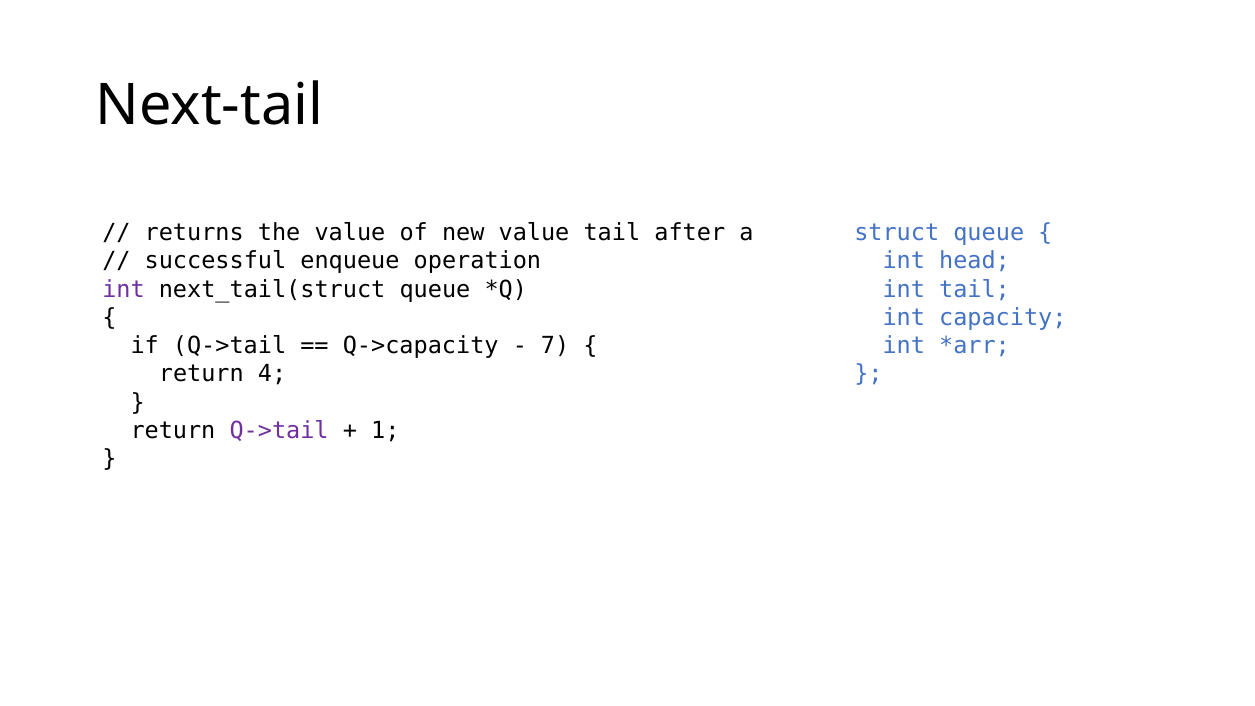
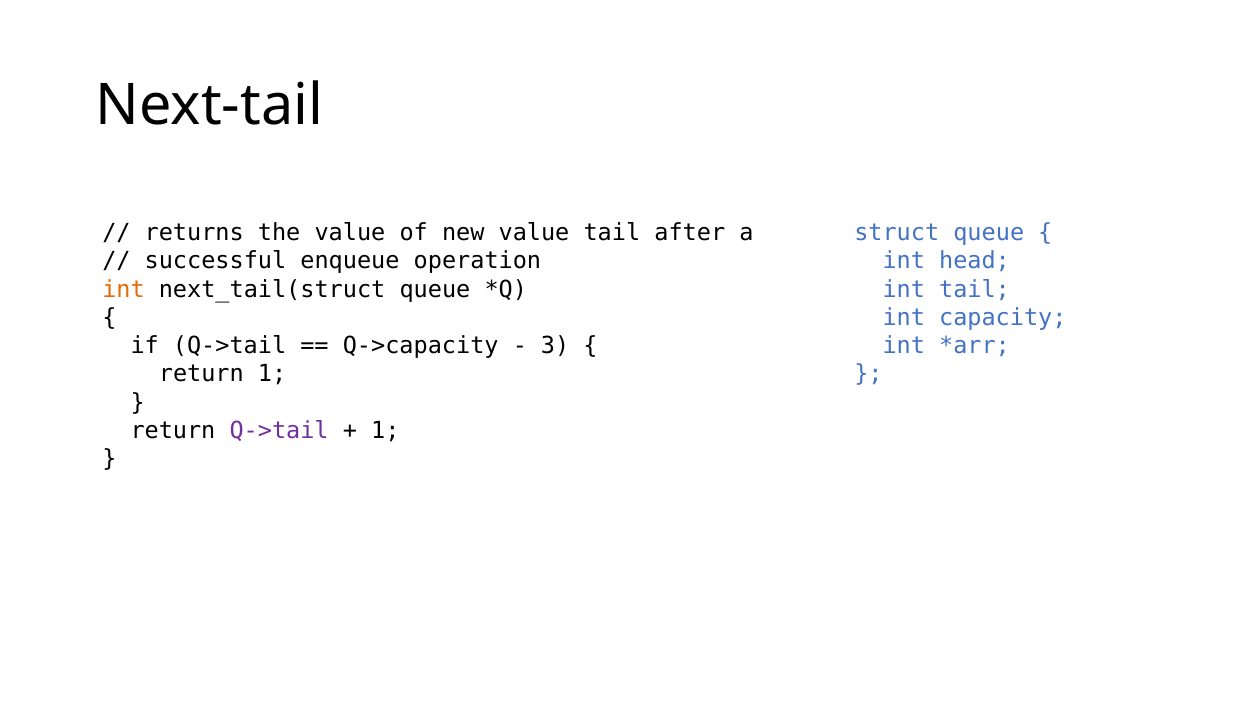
int at (123, 289) colour: purple -> orange
7: 7 -> 3
return 4: 4 -> 1
